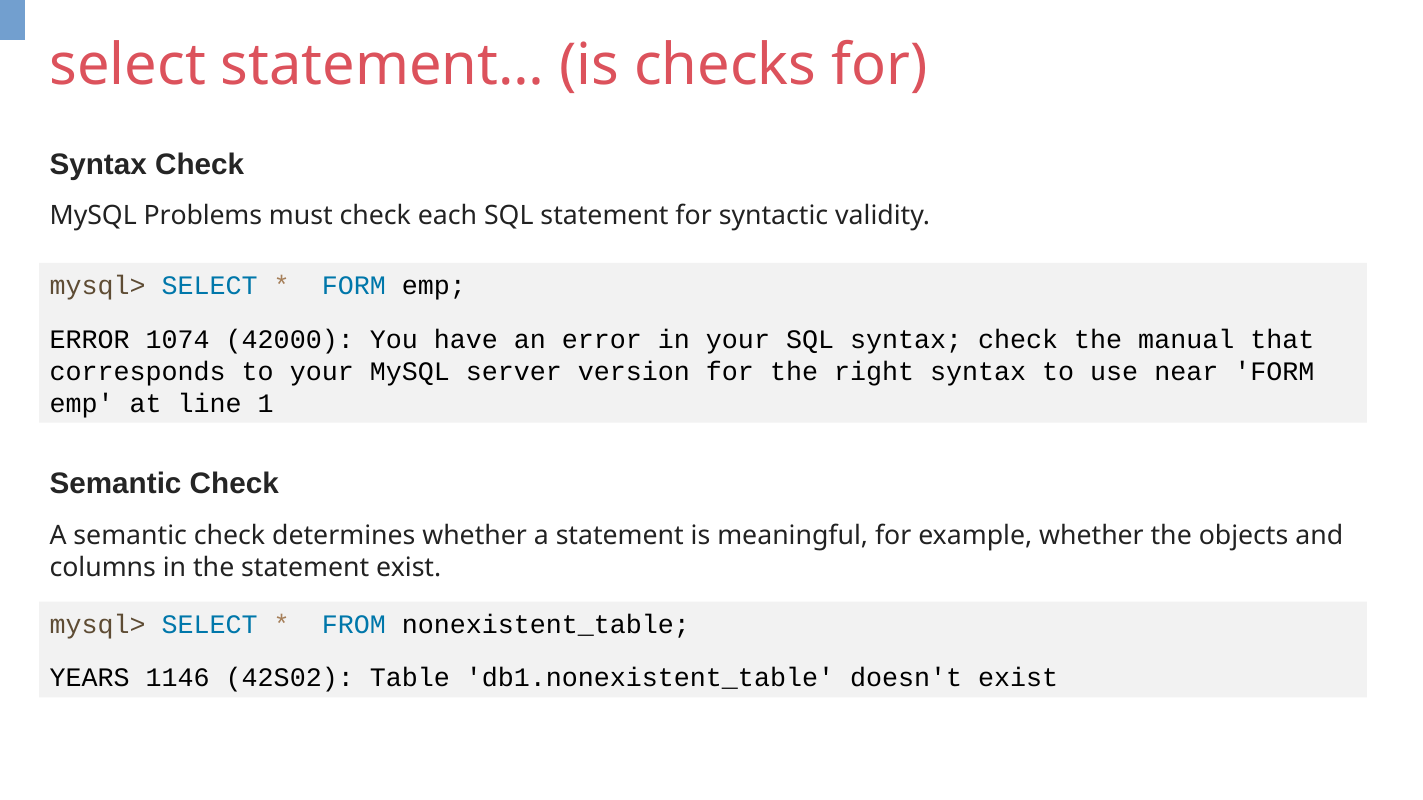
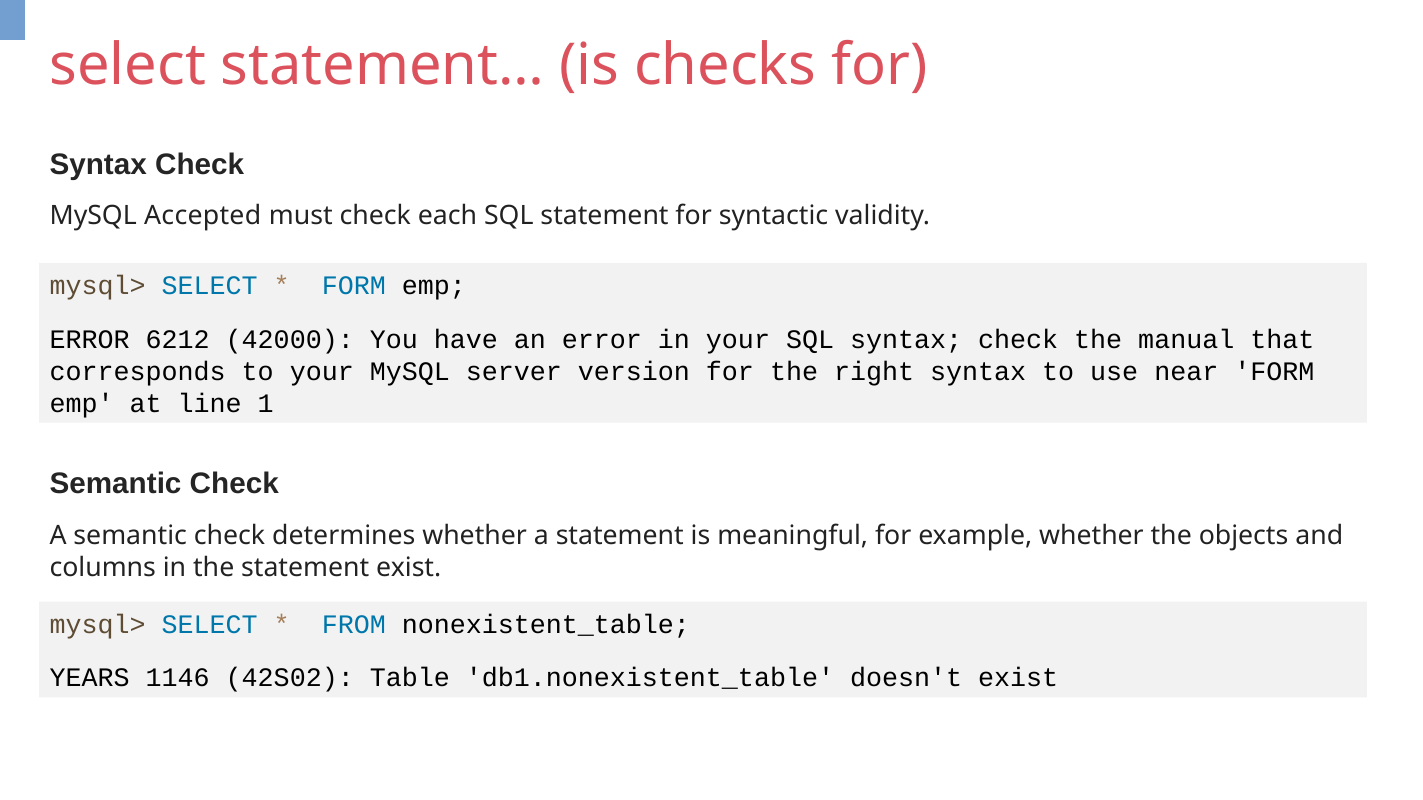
Problems: Problems -> Accepted
1074: 1074 -> 6212
